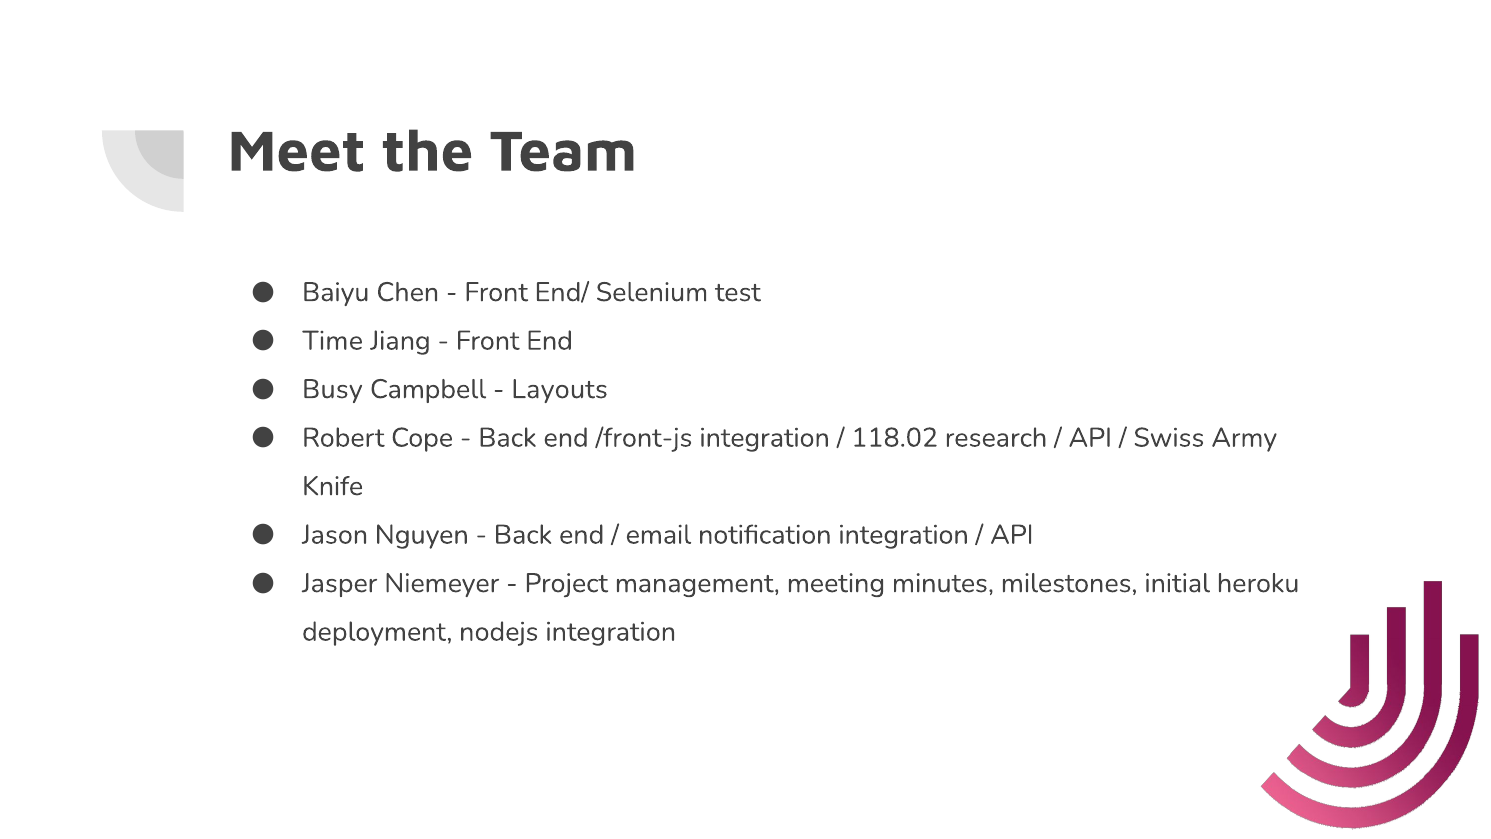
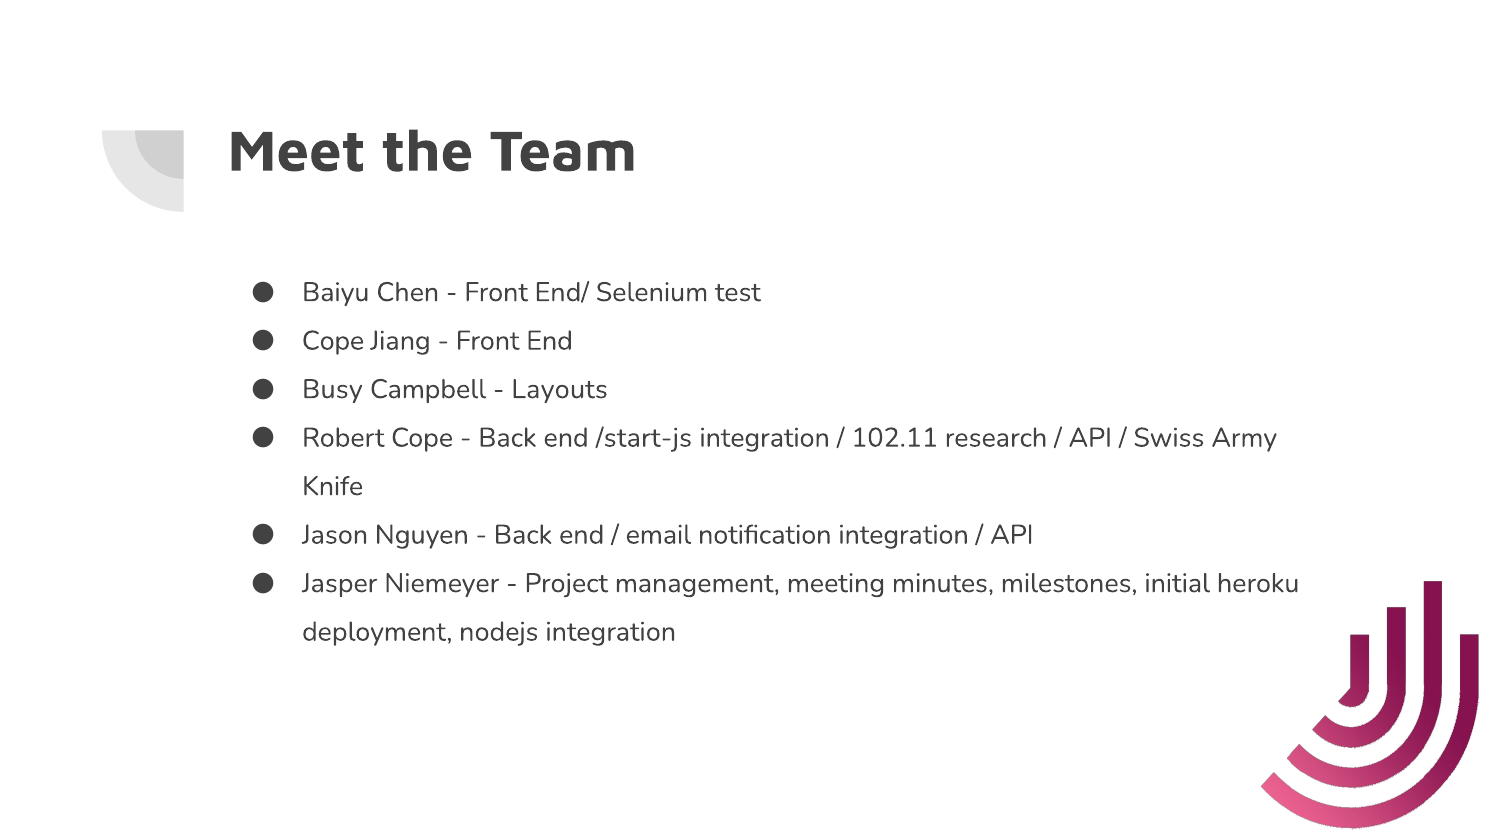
Time at (333, 341): Time -> Cope
/front-js: /front-js -> /start-js
118.02: 118.02 -> 102.11
